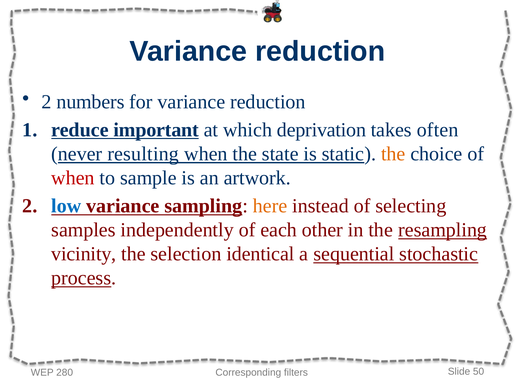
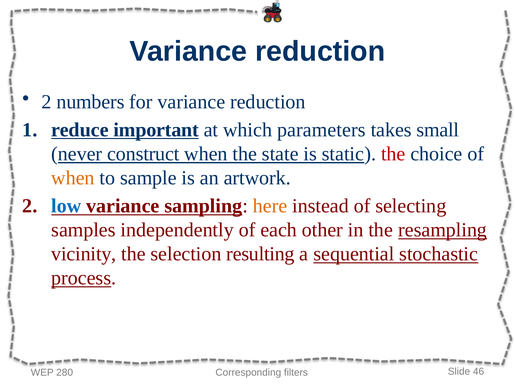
deprivation: deprivation -> parameters
often: often -> small
resulting: resulting -> construct
the at (393, 154) colour: orange -> red
when at (73, 178) colour: red -> orange
identical: identical -> resulting
50: 50 -> 46
